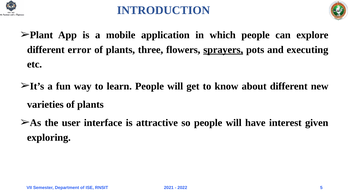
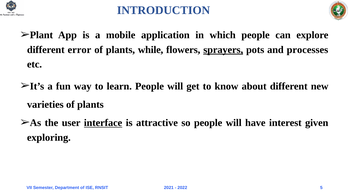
three: three -> while
executing: executing -> processes
interface underline: none -> present
